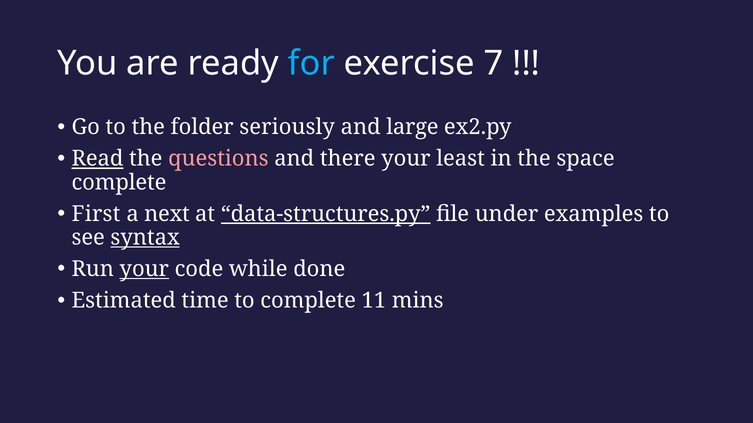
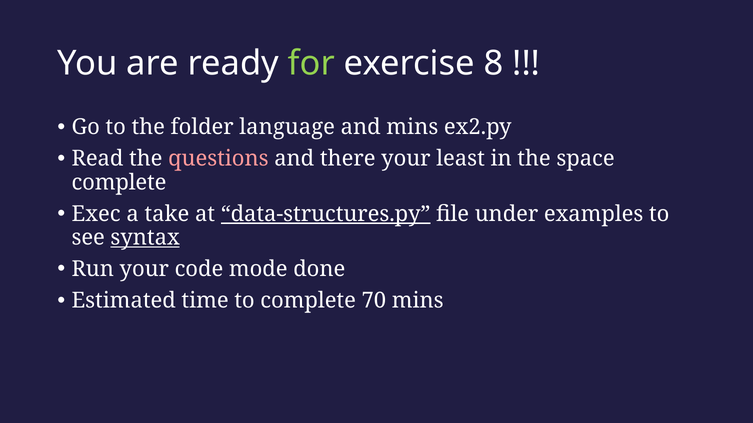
for colour: light blue -> light green
7: 7 -> 8
seriously: seriously -> language
and large: large -> mins
Read underline: present -> none
First: First -> Exec
next: next -> take
your at (144, 269) underline: present -> none
while: while -> mode
11: 11 -> 70
